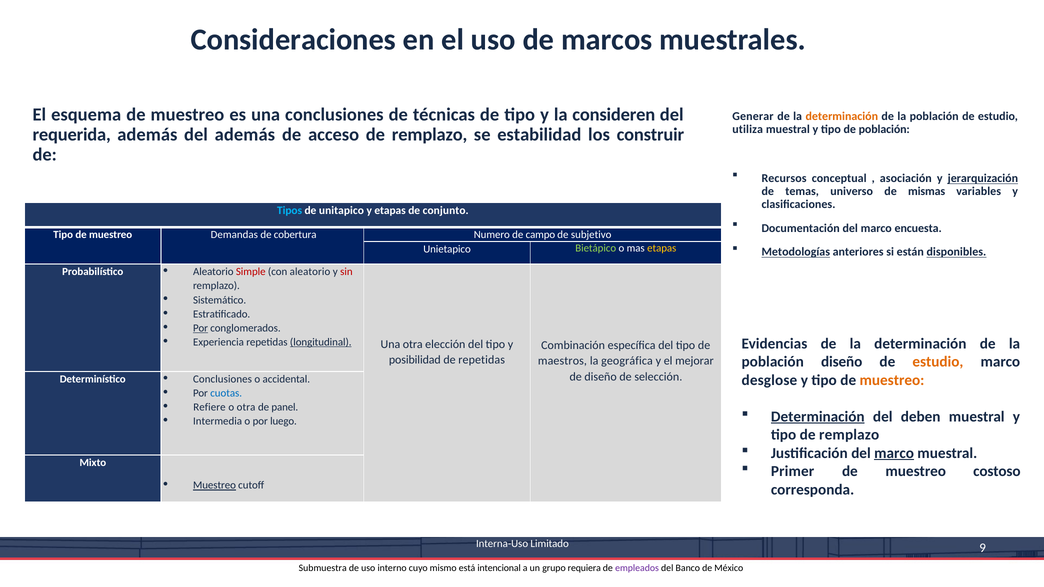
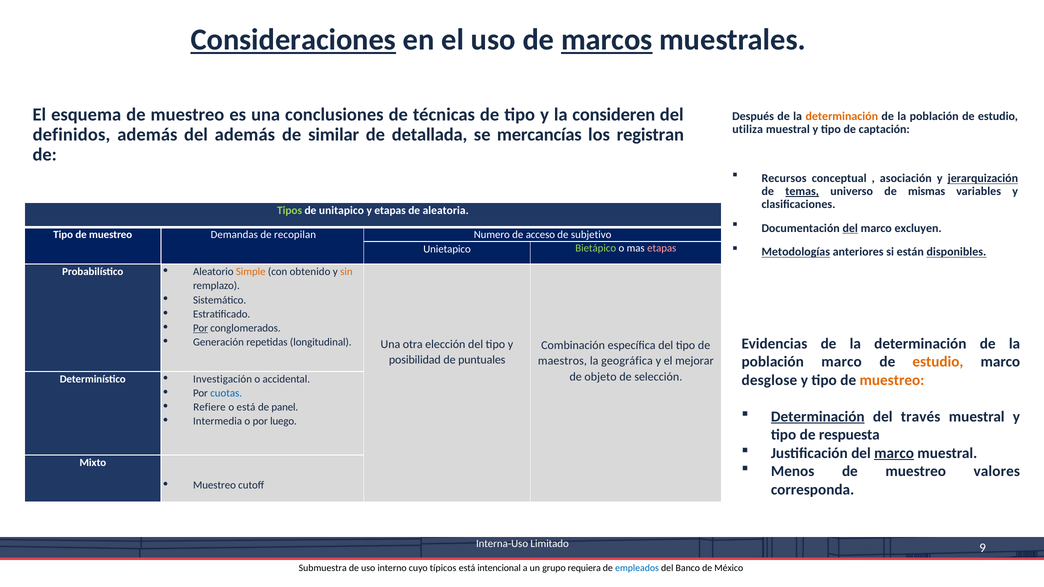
Consideraciones underline: none -> present
marcos underline: none -> present
Generar: Generar -> Después
de población: población -> captación
requerida: requerida -> definidos
acceso: acceso -> similar
remplazo at (430, 135): remplazo -> detallada
estabilidad: estabilidad -> mercancías
construir: construir -> registran
temas underline: none -> present
Tipos colour: light blue -> light green
conjunto: conjunto -> aleatoria
del at (850, 228) underline: none -> present
encuesta: encuesta -> excluyen
cobertura: cobertura -> recopilan
campo: campo -> acceso
etapas at (662, 248) colour: yellow -> pink
Simple colour: red -> orange
con aleatorio: aleatorio -> obtenido
sin colour: red -> orange
Experiencia: Experiencia -> Generación
longitudinal underline: present -> none
de repetidas: repetidas -> puntuales
población diseño: diseño -> marco
de diseño: diseño -> objeto
Conclusiones at (223, 379): Conclusiones -> Investigación
o otra: otra -> está
deben: deben -> través
tipo de remplazo: remplazo -> respuesta
Primer: Primer -> Menos
costoso: costoso -> valores
Muestreo at (214, 485) underline: present -> none
mismo: mismo -> típicos
empleados colour: purple -> blue
